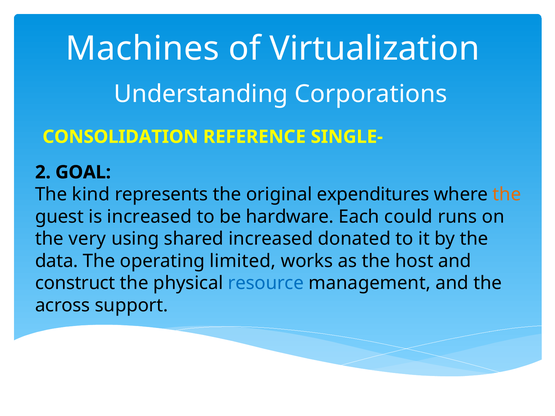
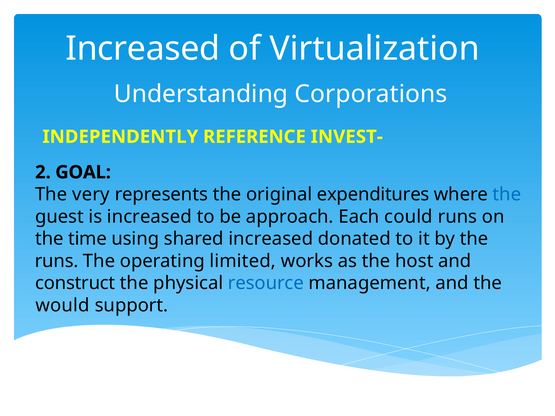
Machines at (142, 49): Machines -> Increased
CONSOLIDATION: CONSOLIDATION -> INDEPENDENTLY
SINGLE-: SINGLE- -> INVEST-
kind: kind -> very
the at (507, 195) colour: orange -> blue
hardware: hardware -> approach
very: very -> time
data at (57, 261): data -> runs
across: across -> would
